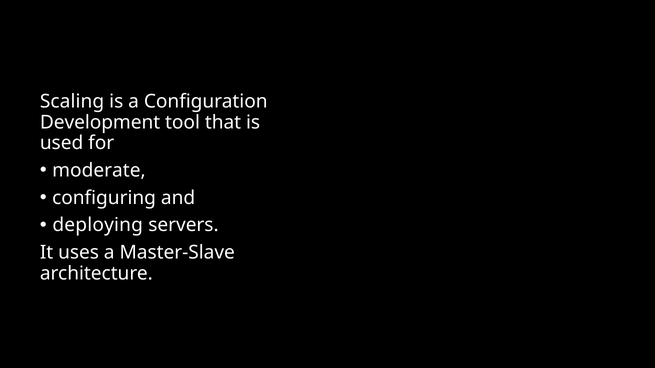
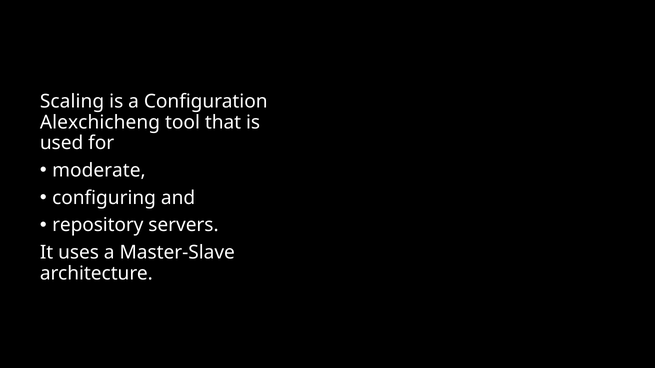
Development: Development -> Alexchicheng
deploying: deploying -> repository
